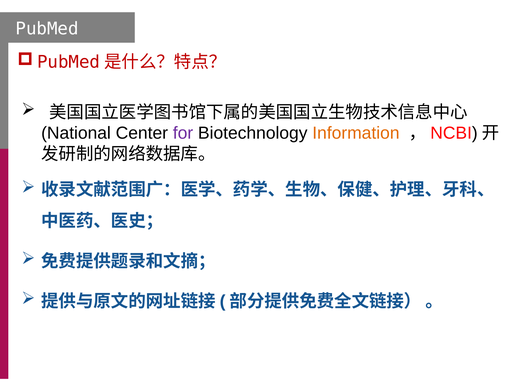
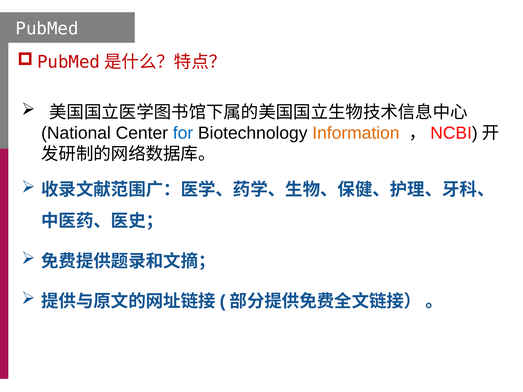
for colour: purple -> blue
